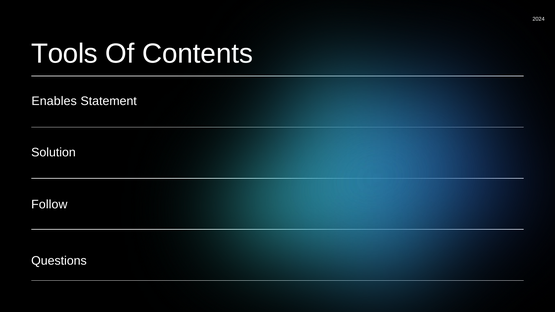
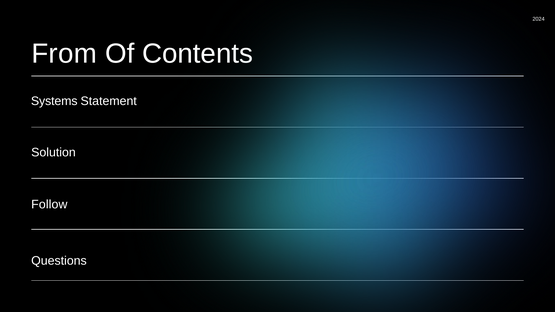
Tools: Tools -> From
Enables: Enables -> Systems
